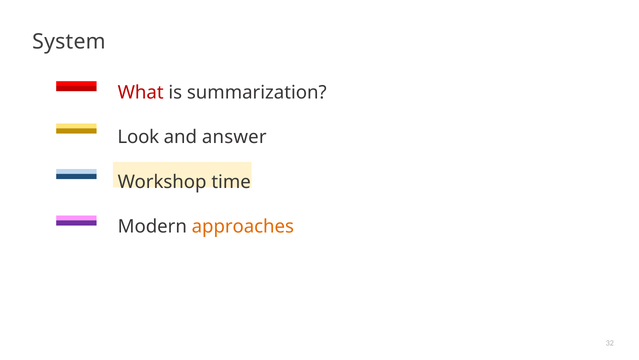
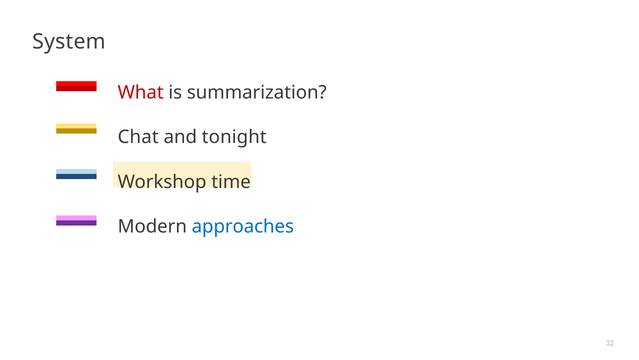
Look: Look -> Chat
answer: answer -> tonight
approaches colour: orange -> blue
